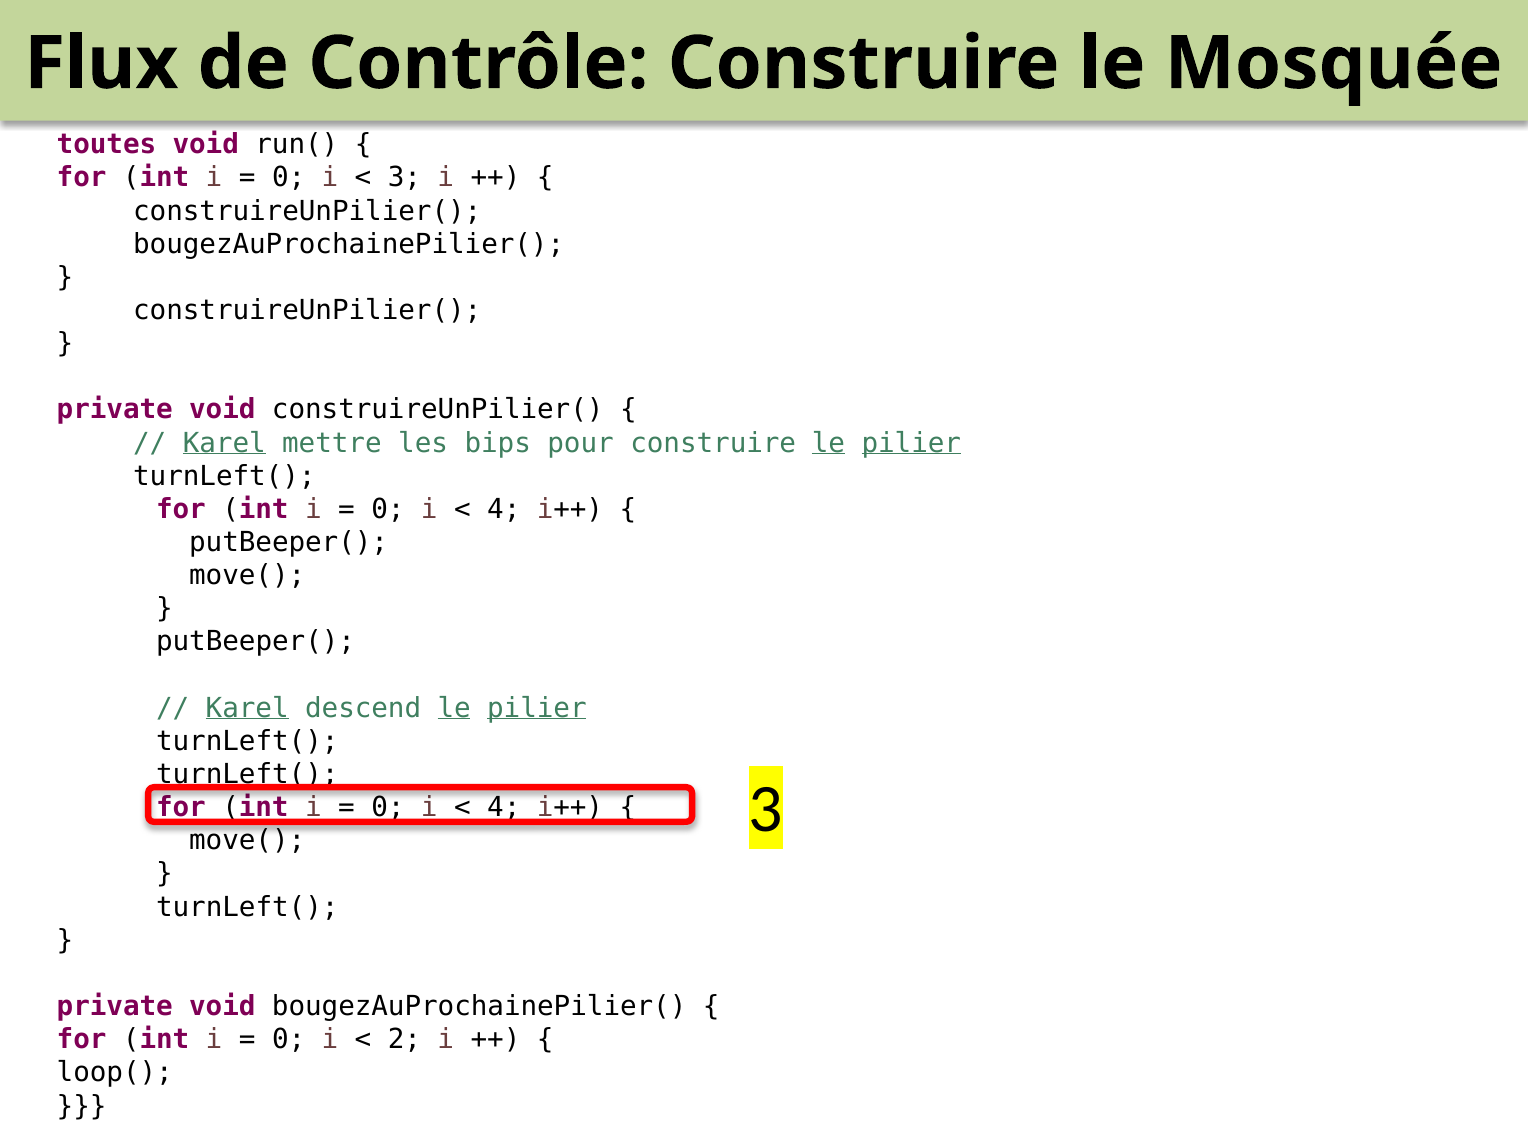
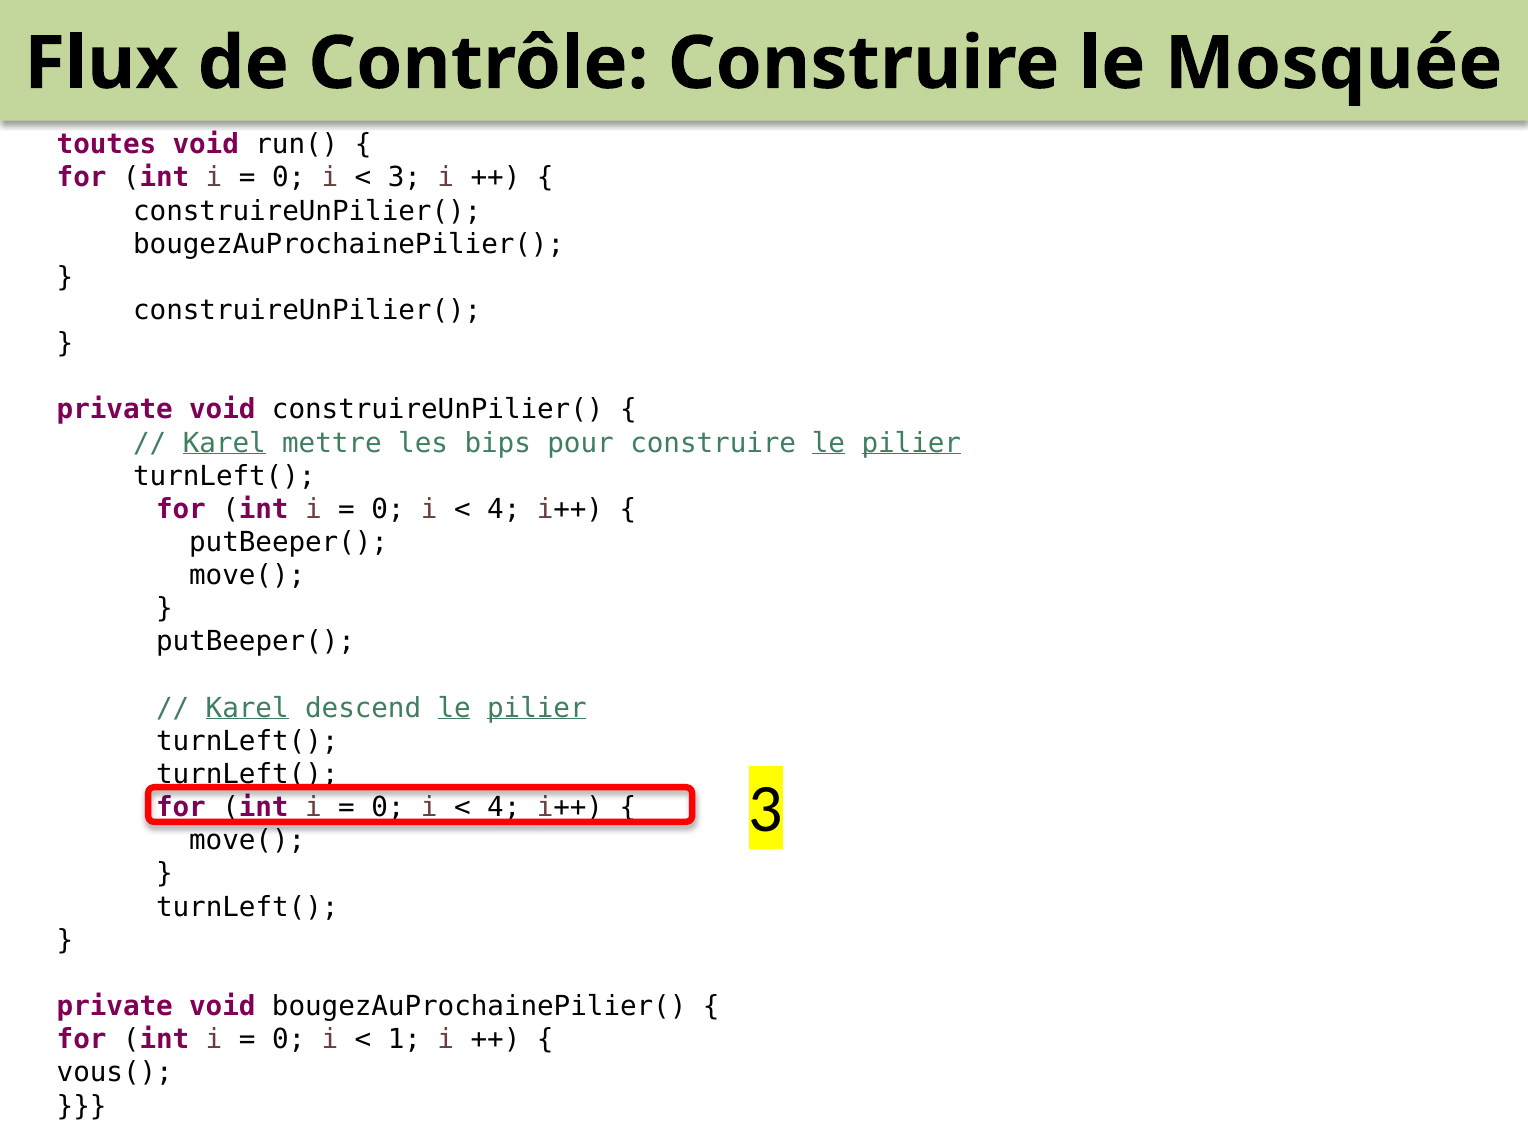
2: 2 -> 1
loop(: loop( -> vous(
